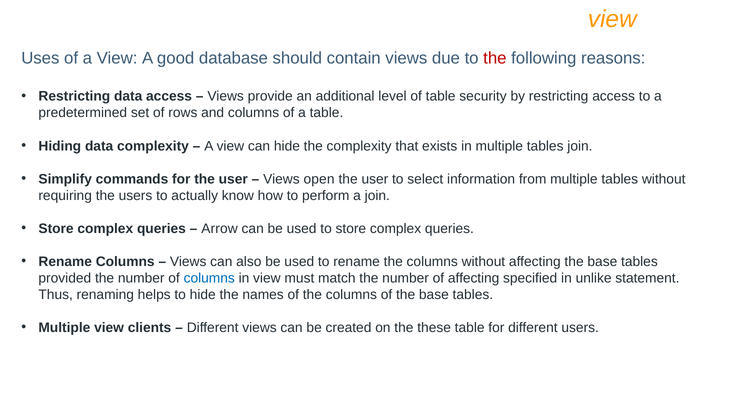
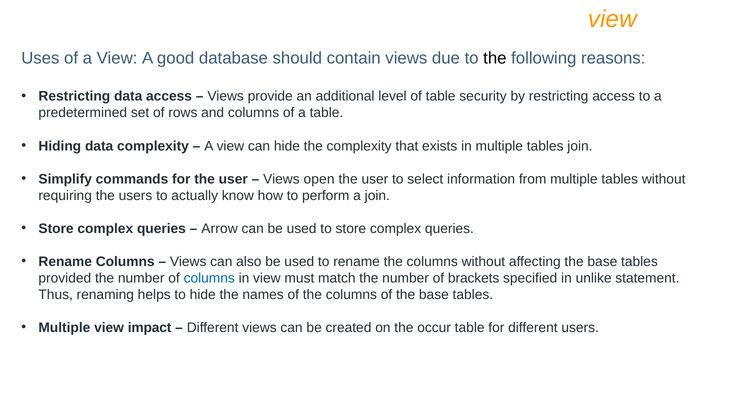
the at (495, 58) colour: red -> black
of affecting: affecting -> brackets
clients: clients -> impact
these: these -> occur
